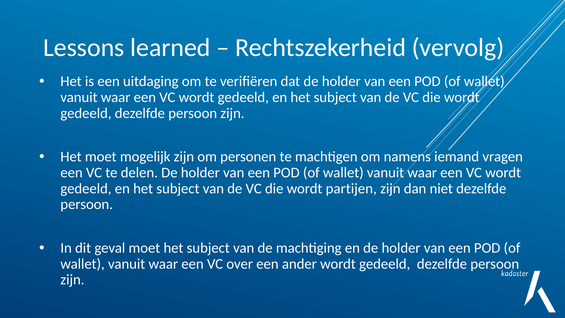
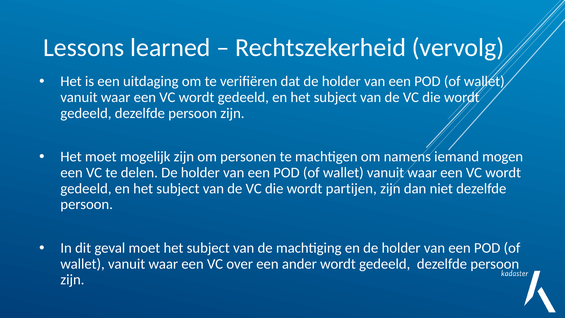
vragen: vragen -> mogen
